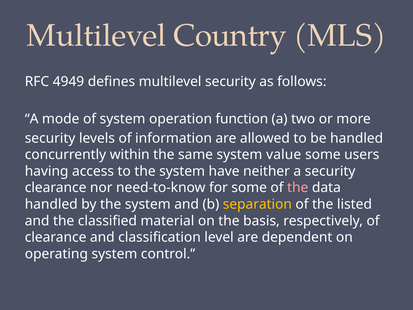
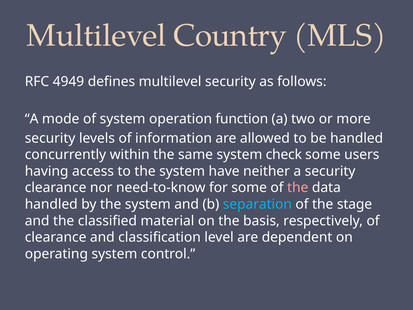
value: value -> check
separation colour: yellow -> light blue
listed: listed -> stage
